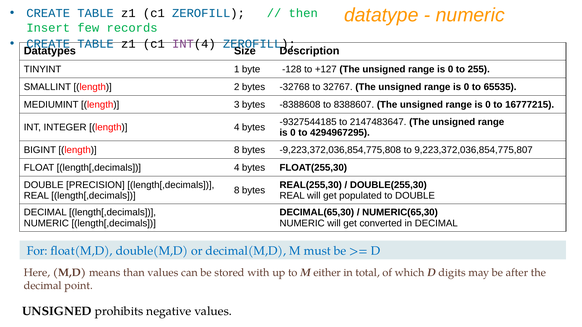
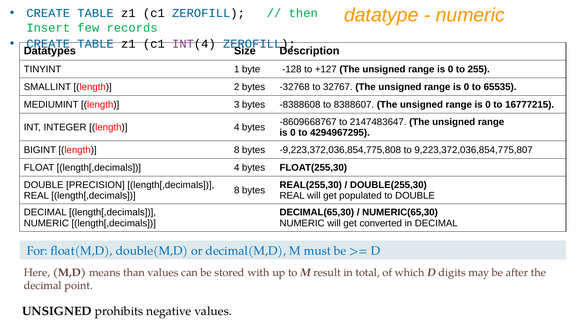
-9327544185: -9327544185 -> -8609668767
either: either -> result
